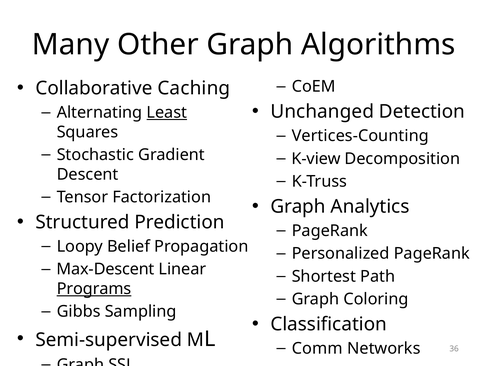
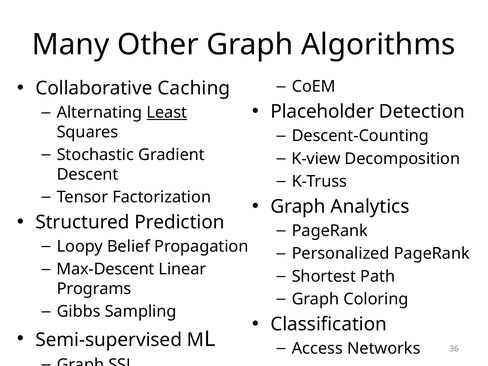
Unchanged: Unchanged -> Placeholder
Vertices-Counting: Vertices-Counting -> Descent-Counting
Programs underline: present -> none
Comm: Comm -> Access
